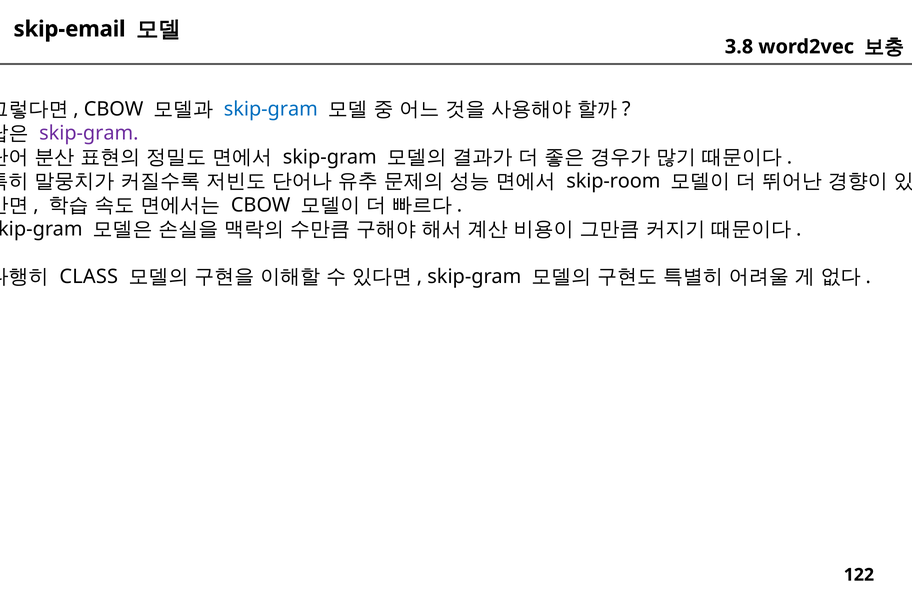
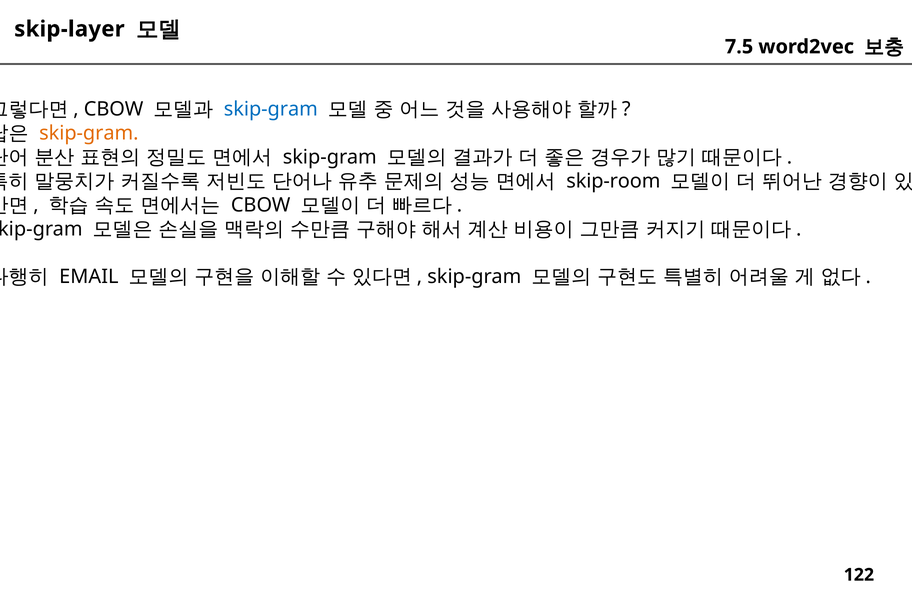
skip-email: skip-email -> skip-layer
3.8: 3.8 -> 7.5
skip-gram at (89, 133) colour: purple -> orange
CLASS: CLASS -> EMAIL
